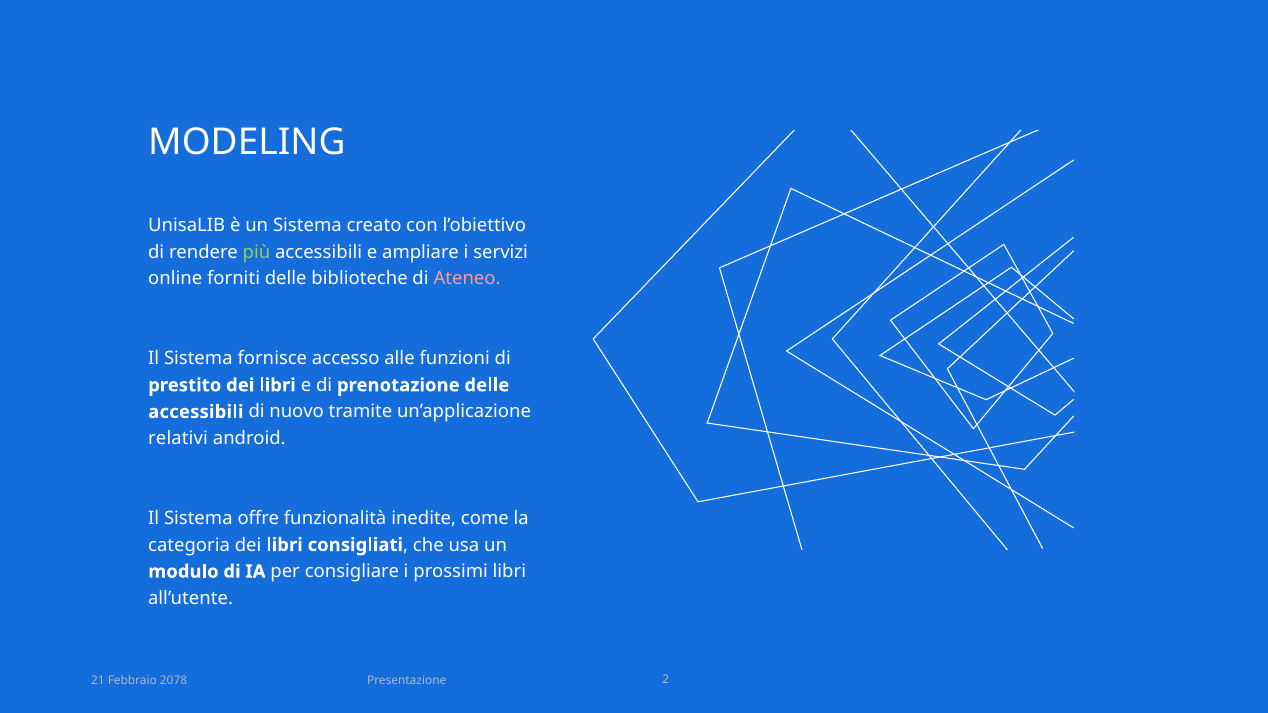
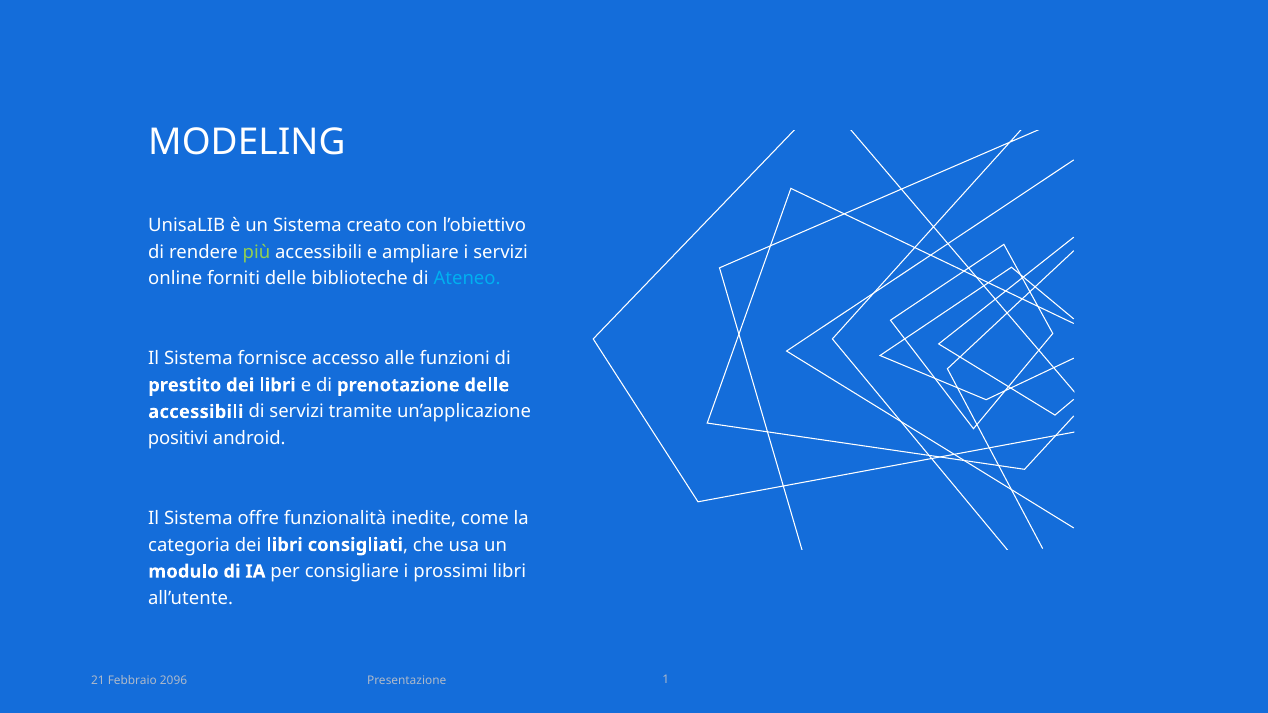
Ateneo colour: pink -> light blue
di nuovo: nuovo -> servizi
relativi: relativi -> positivi
2078: 2078 -> 2096
2: 2 -> 1
